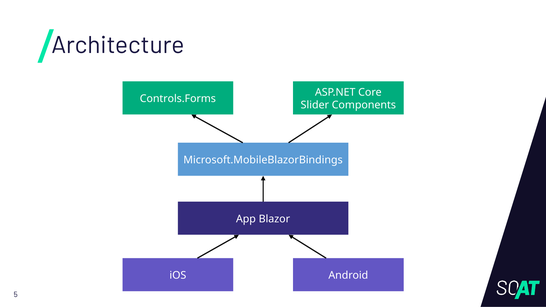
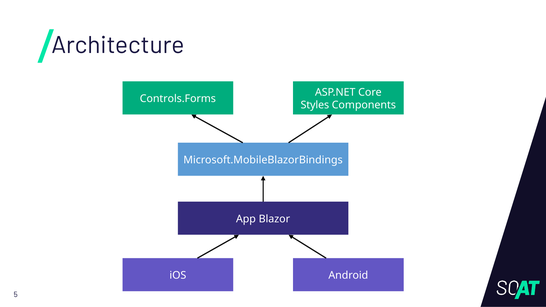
Slider: Slider -> Styles
